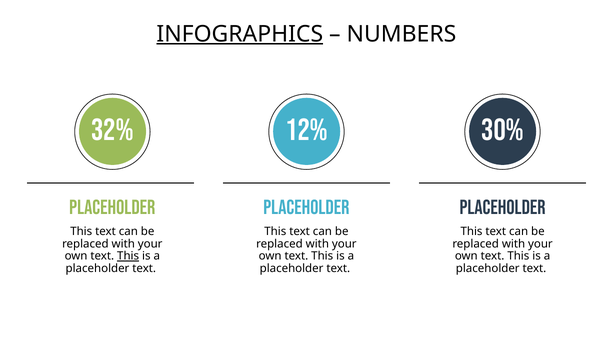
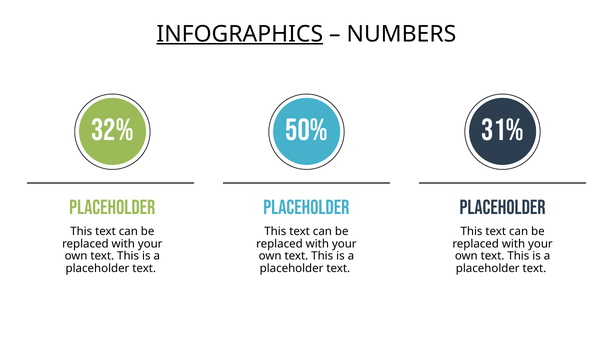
12%: 12% -> 50%
30%: 30% -> 31%
This at (128, 256) underline: present -> none
